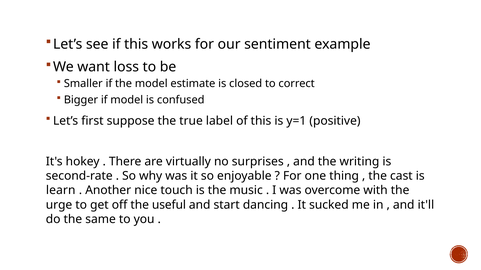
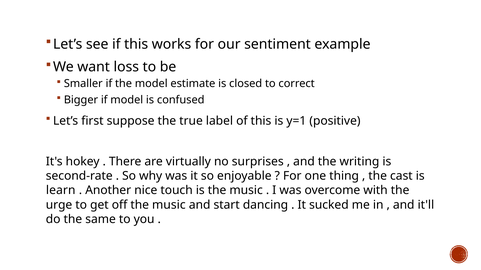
off the useful: useful -> music
